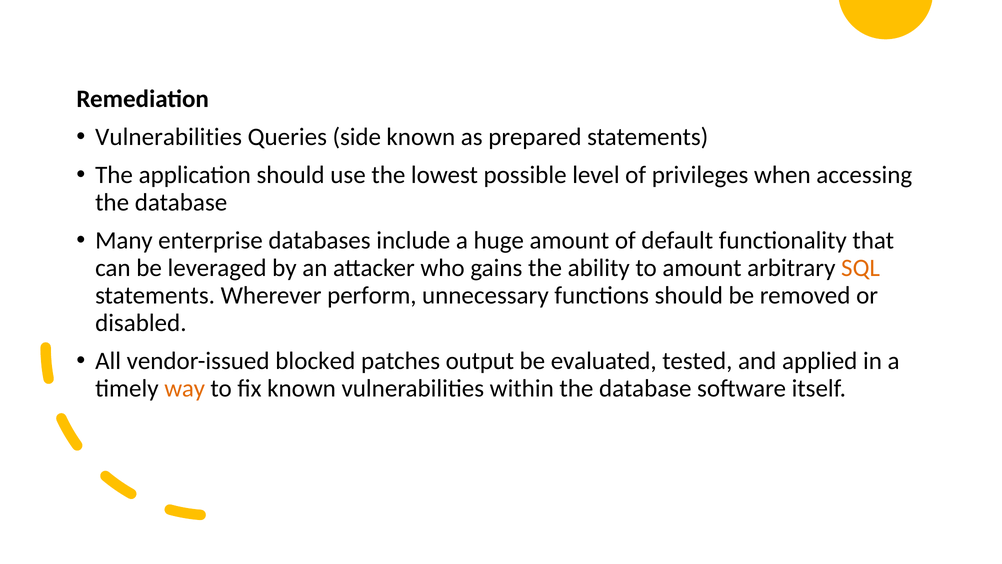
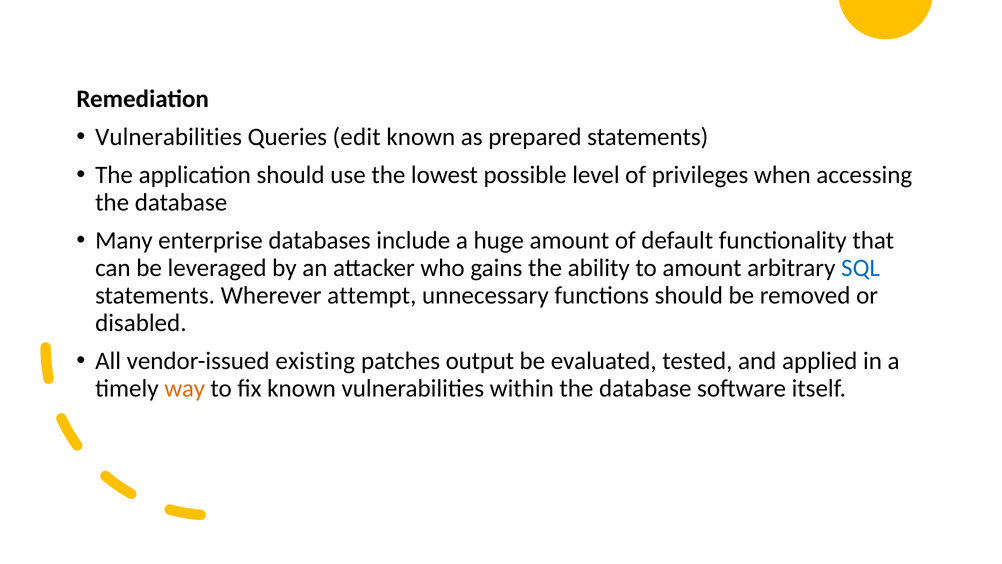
side: side -> edit
SQL colour: orange -> blue
perform: perform -> attempt
blocked: blocked -> existing
